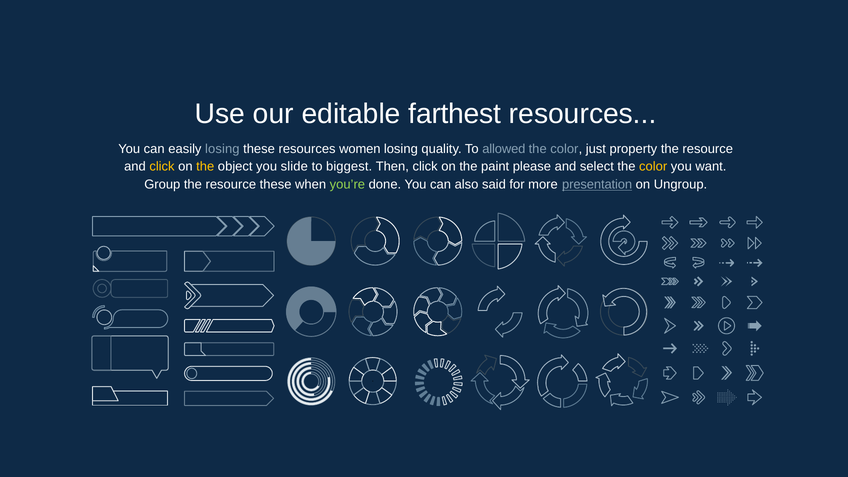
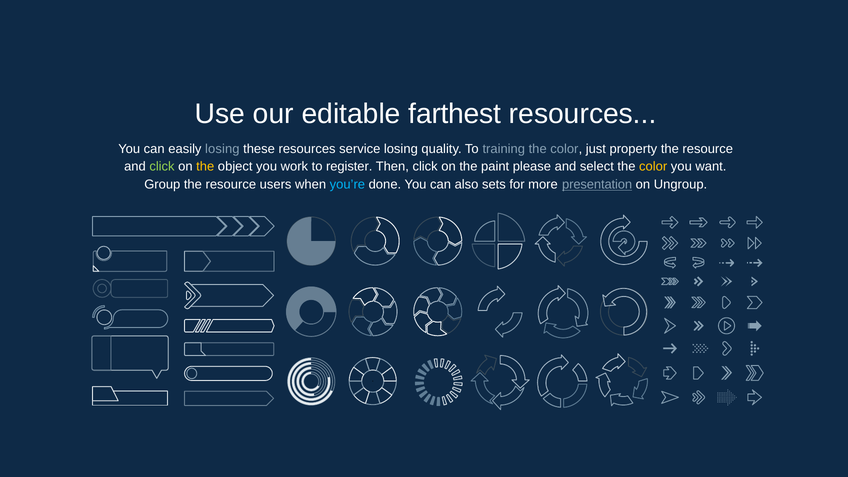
women: women -> service
allowed: allowed -> training
click at (162, 167) colour: yellow -> light green
slide: slide -> work
biggest: biggest -> register
resource these: these -> users
you’re colour: light green -> light blue
said: said -> sets
